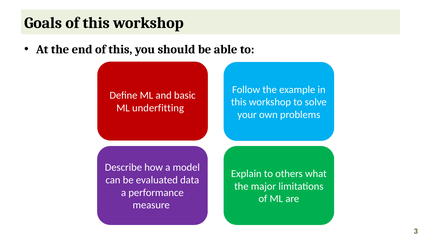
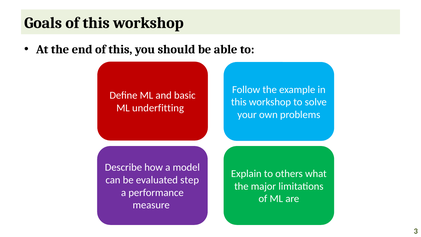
data: data -> step
